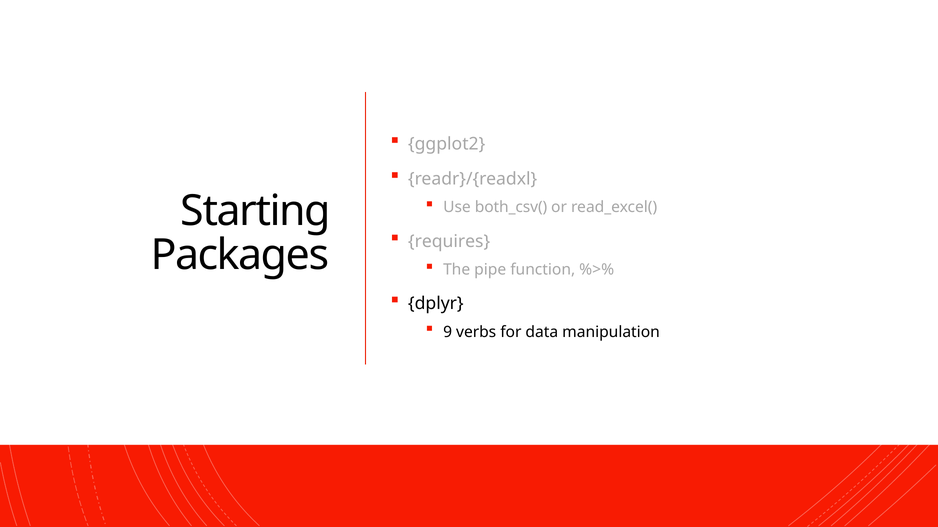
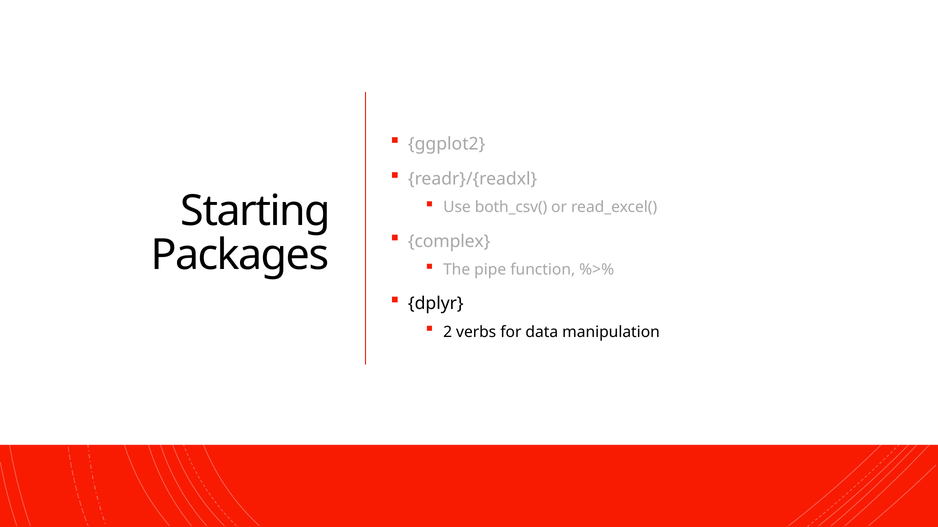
requires: requires -> complex
9: 9 -> 2
